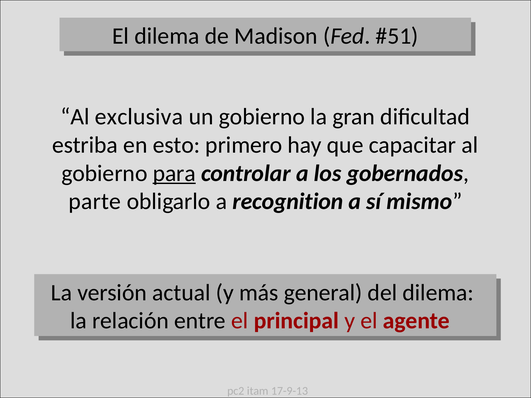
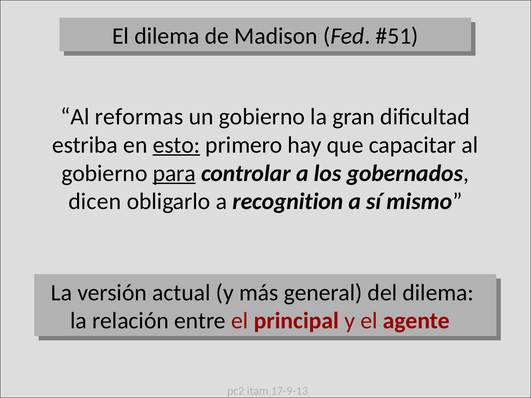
exclusiva: exclusiva -> reformas
esto underline: none -> present
parte: parte -> dicen
